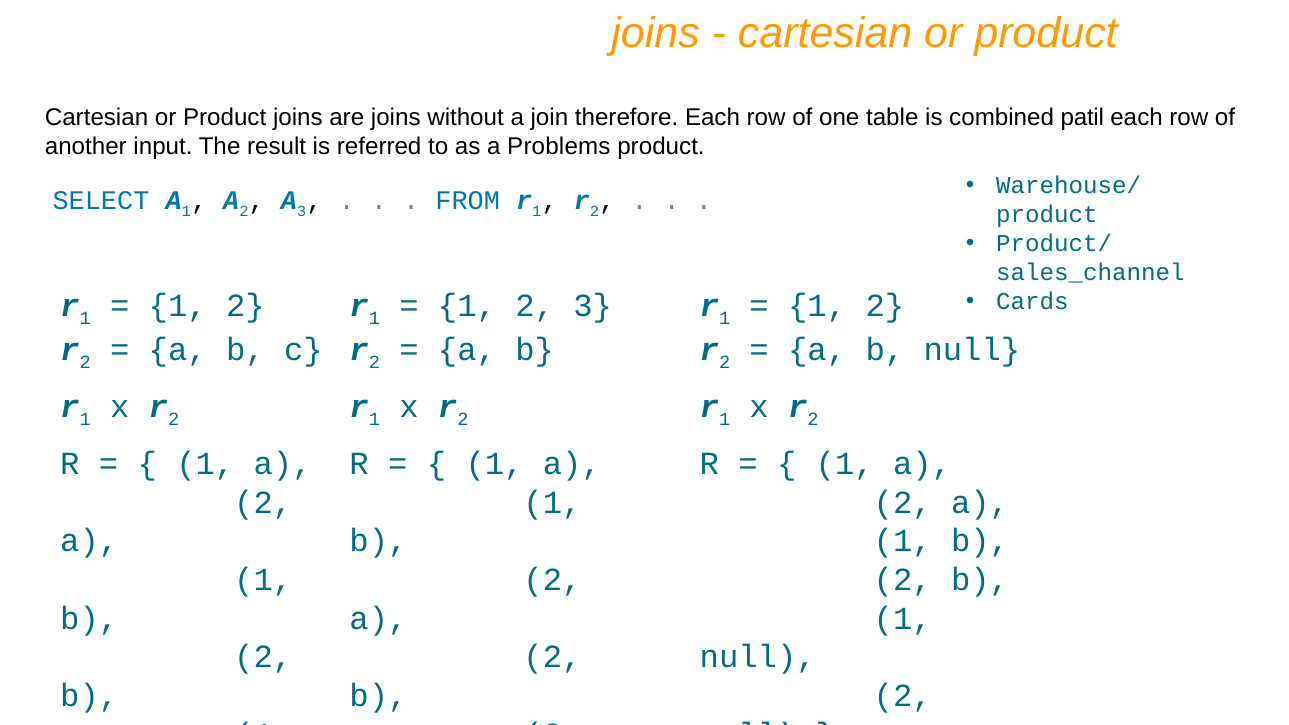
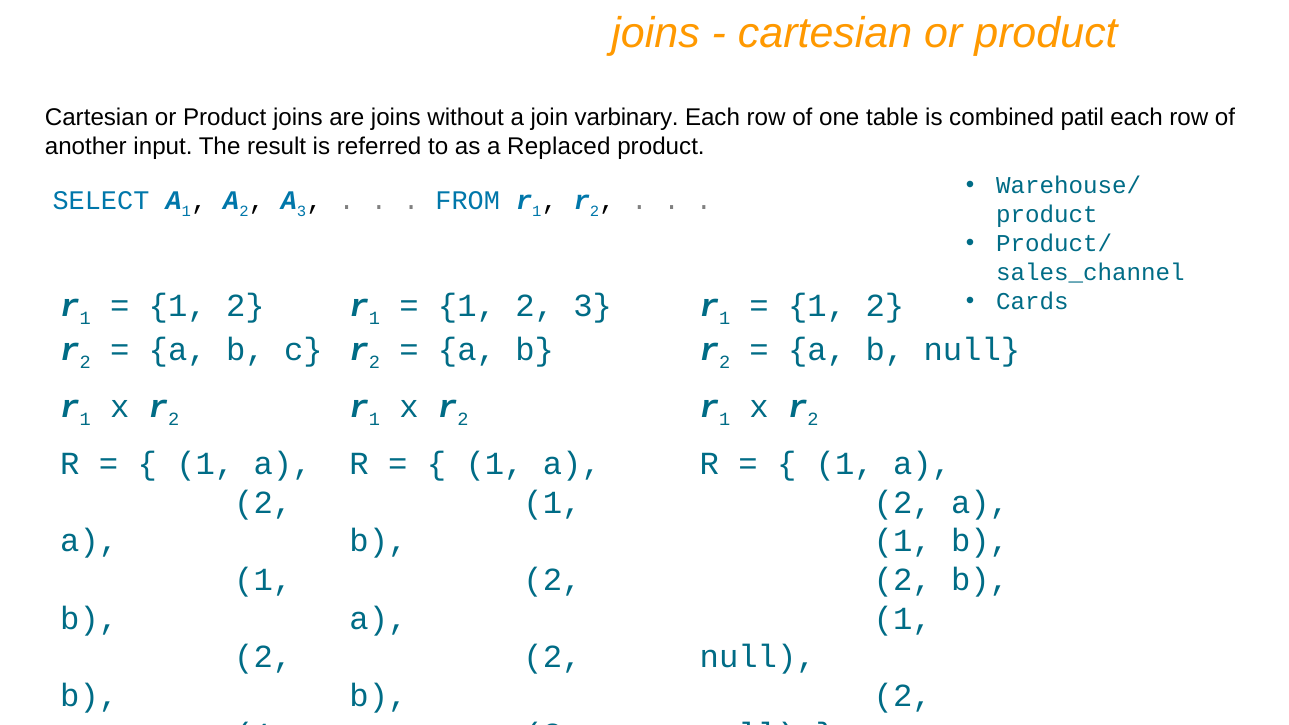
therefore: therefore -> varbinary
Problems: Problems -> Replaced
